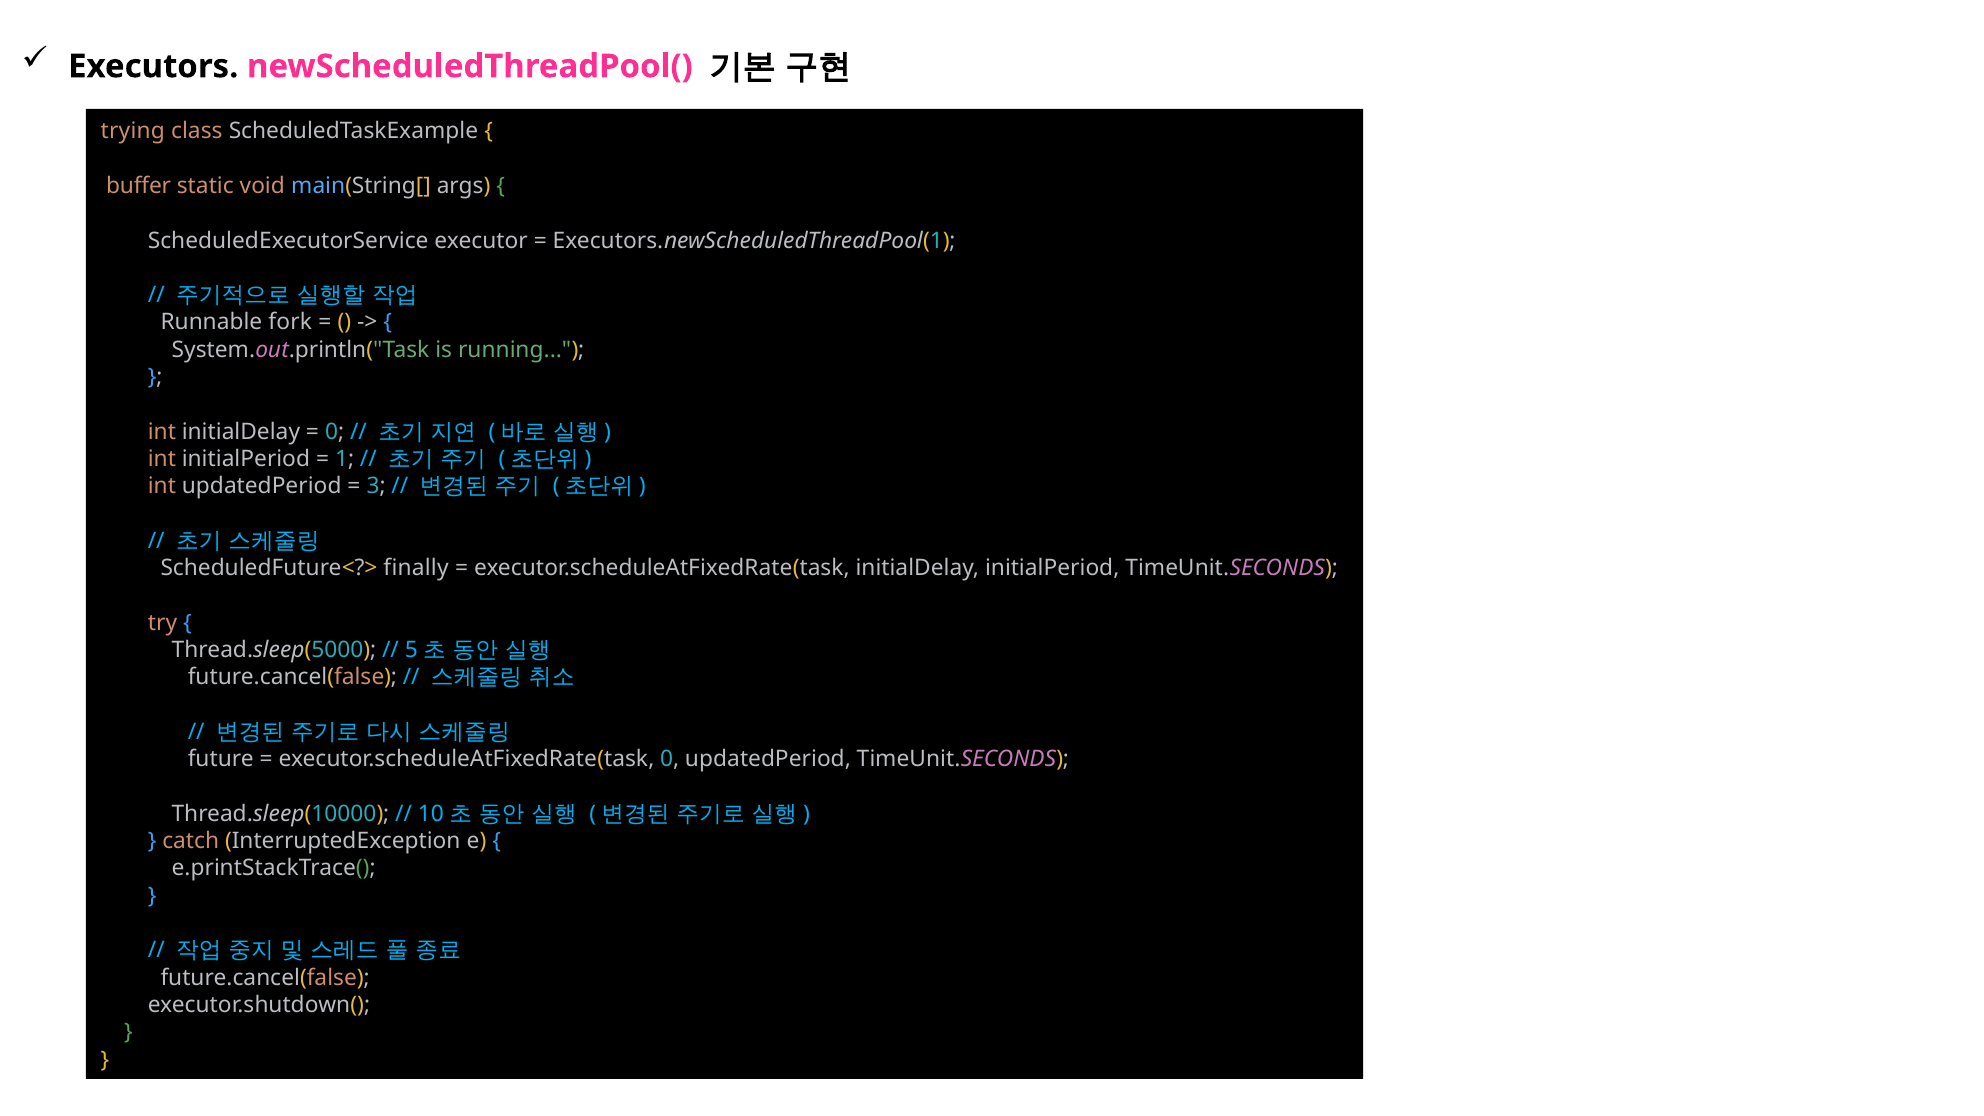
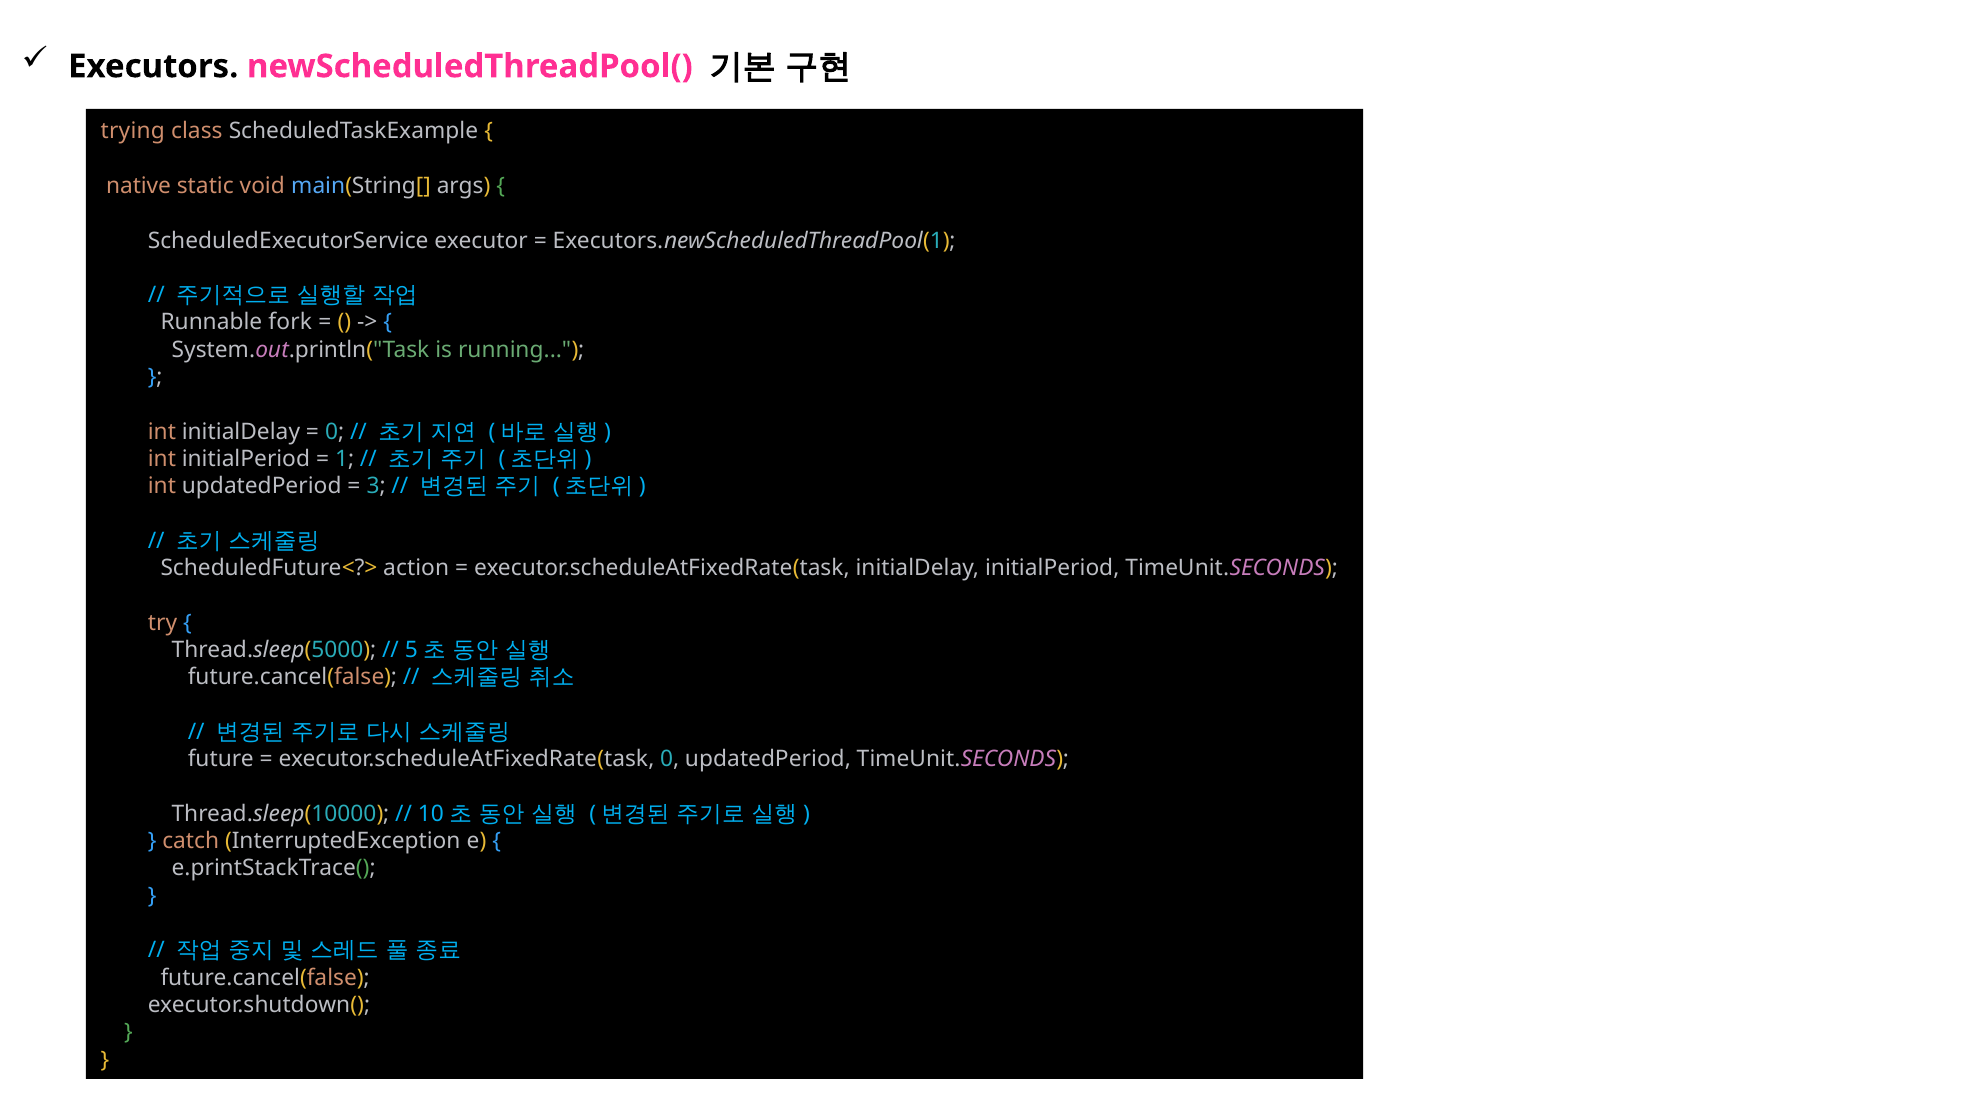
buffer: buffer -> native
finally: finally -> action
